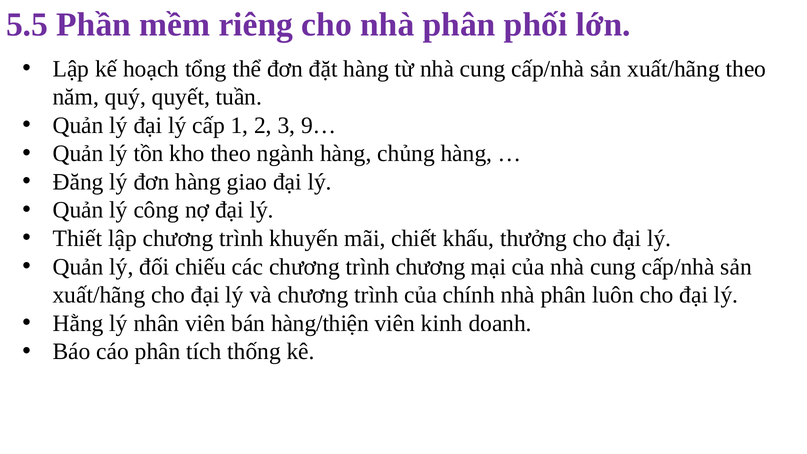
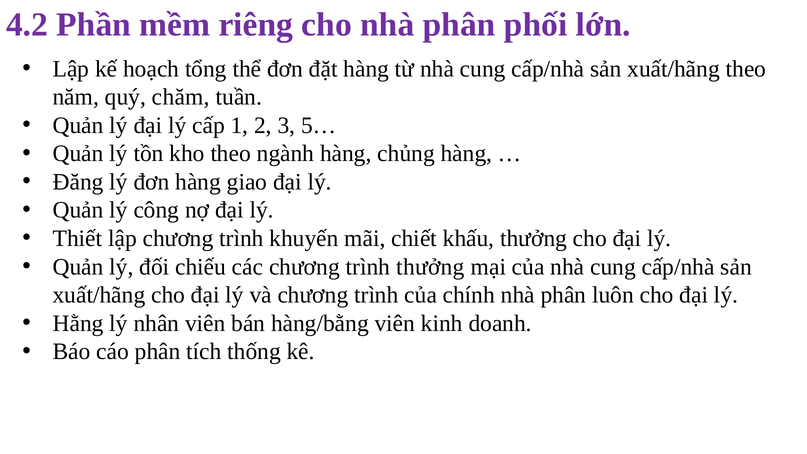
5.5: 5.5 -> 4.2
quyết: quyết -> chăm
9…: 9… -> 5…
trình chương: chương -> thưởng
hàng/thiện: hàng/thiện -> hàng/bằng
